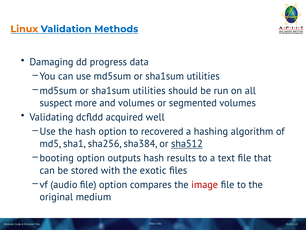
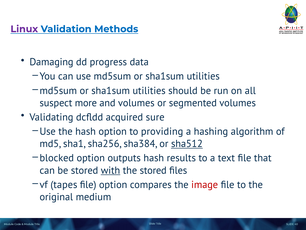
Linux colour: orange -> purple
well: well -> sure
recovered: recovered -> providing
booting: booting -> blocked
with underline: none -> present
the exotic: exotic -> stored
audio: audio -> tapes
